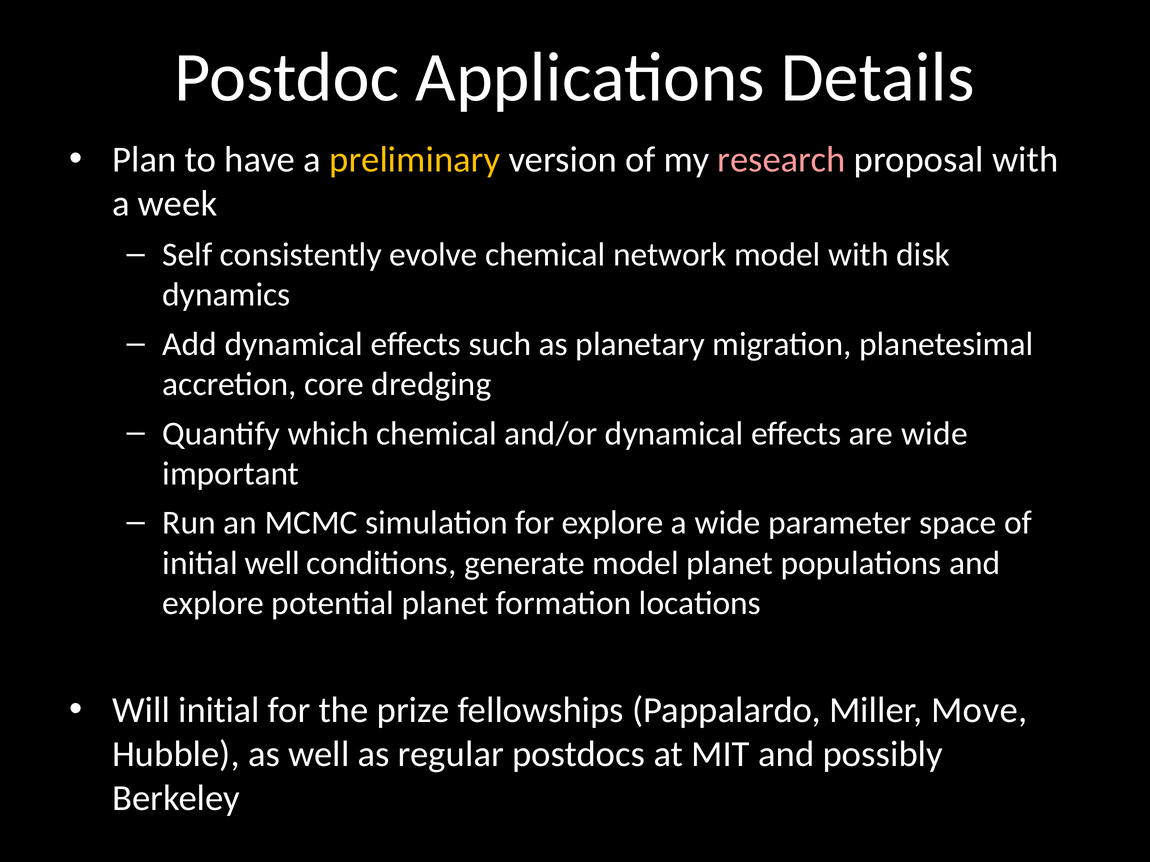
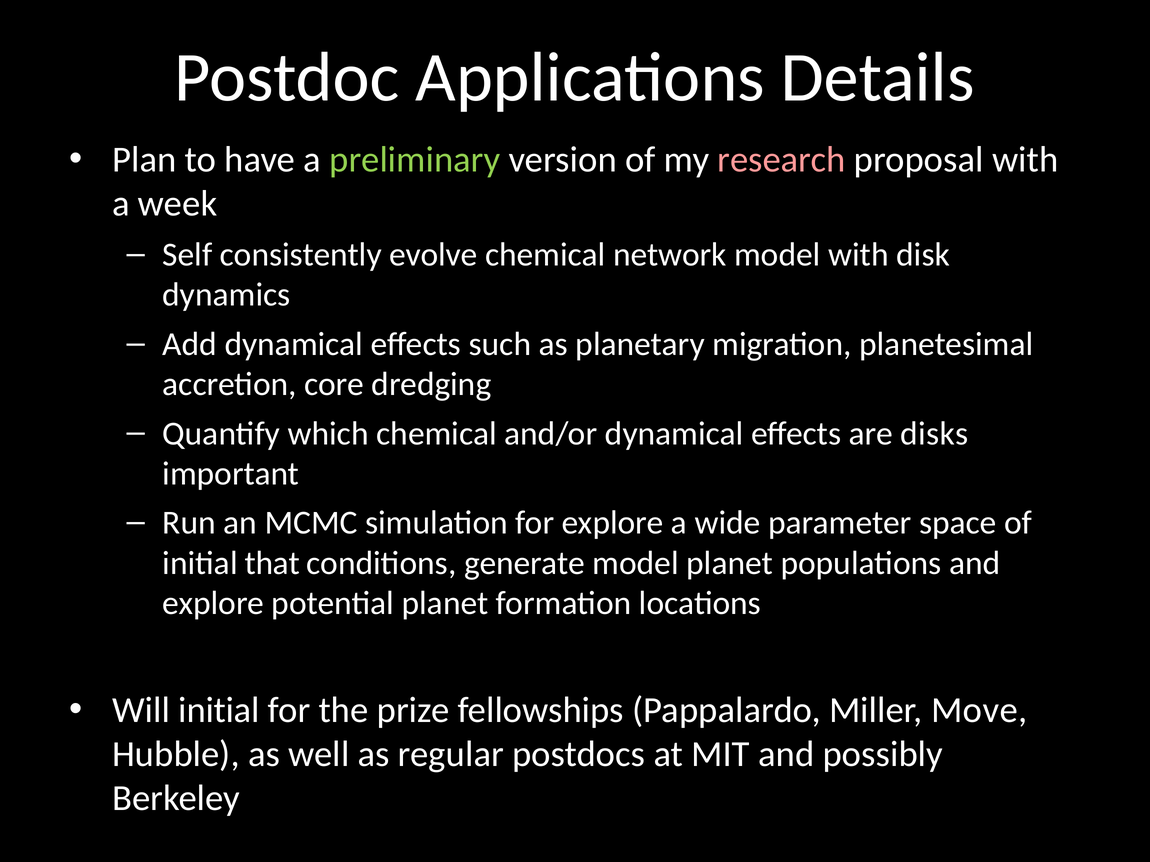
preliminary colour: yellow -> light green
are wide: wide -> disks
initial well: well -> that
